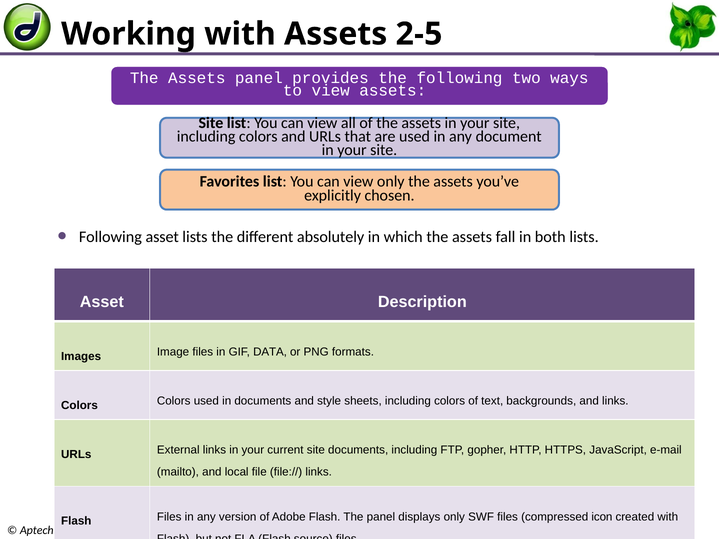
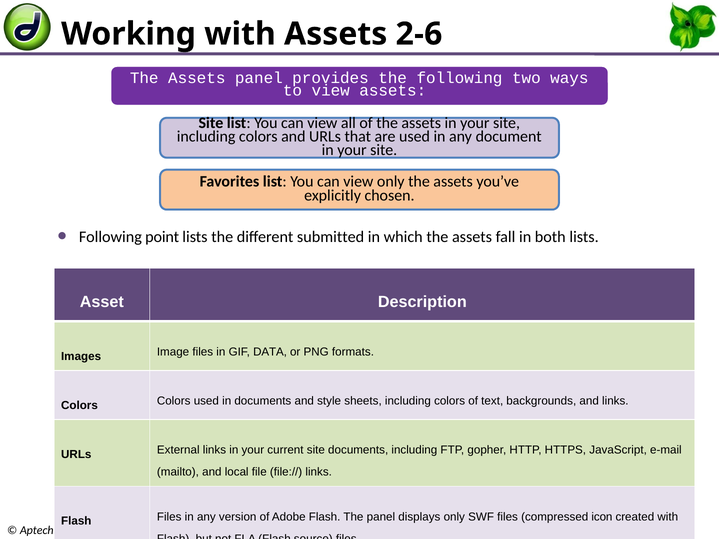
2-5: 2-5 -> 2-6
Following asset: asset -> point
absolutely: absolutely -> submitted
